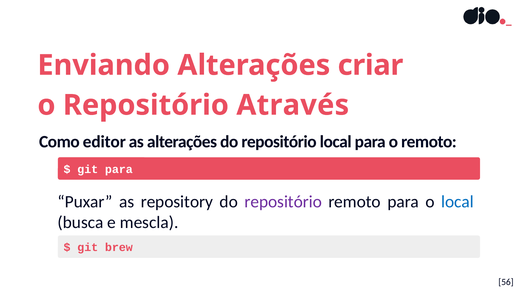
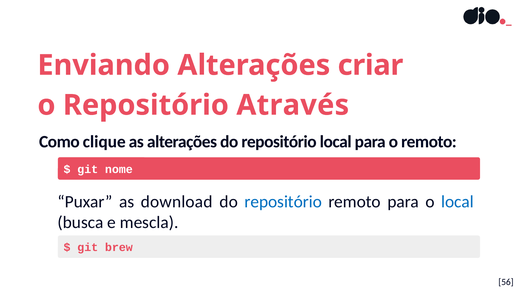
editor: editor -> clique
git para: para -> nome
repository: repository -> download
repositório at (283, 202) colour: purple -> blue
